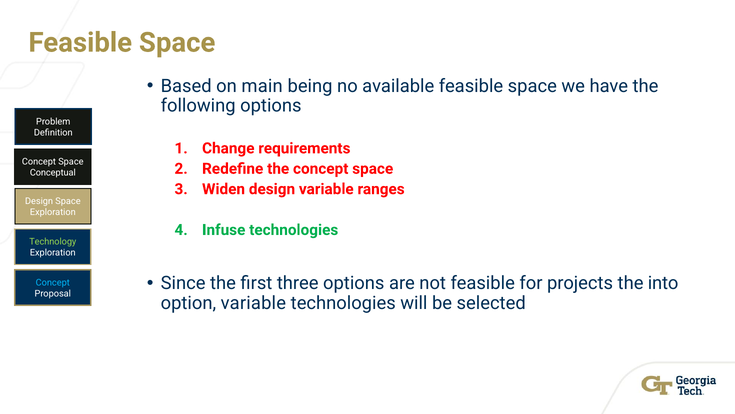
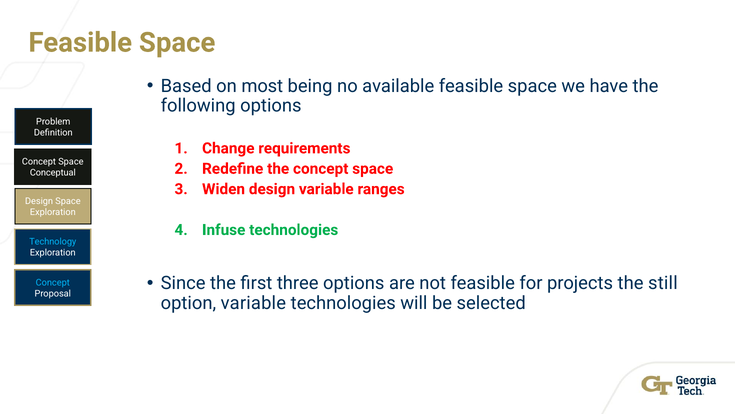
main: main -> most
Technology colour: light green -> light blue
into: into -> still
